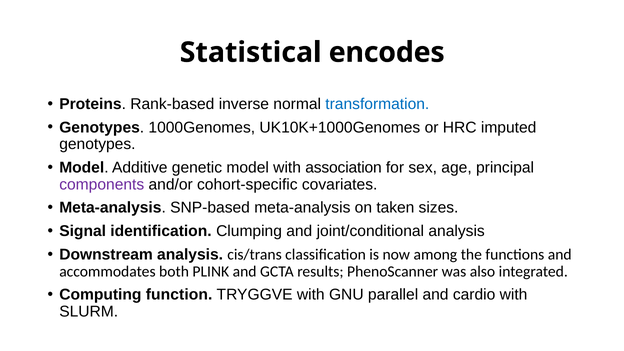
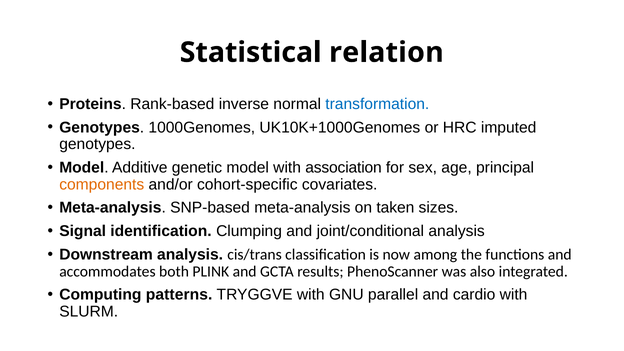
encodes: encodes -> relation
components colour: purple -> orange
function: function -> patterns
